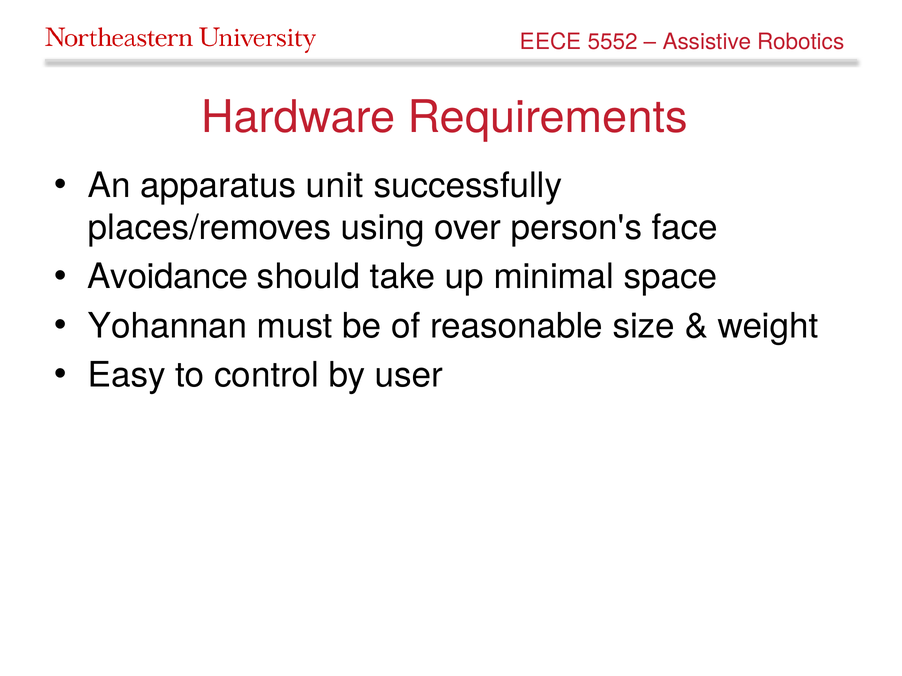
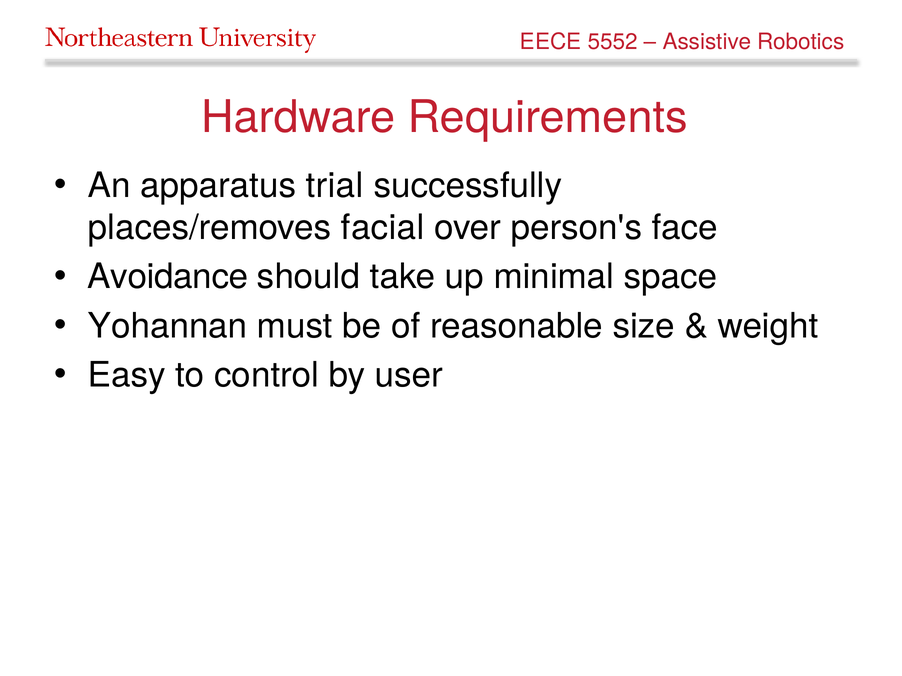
unit: unit -> trial
using: using -> facial
